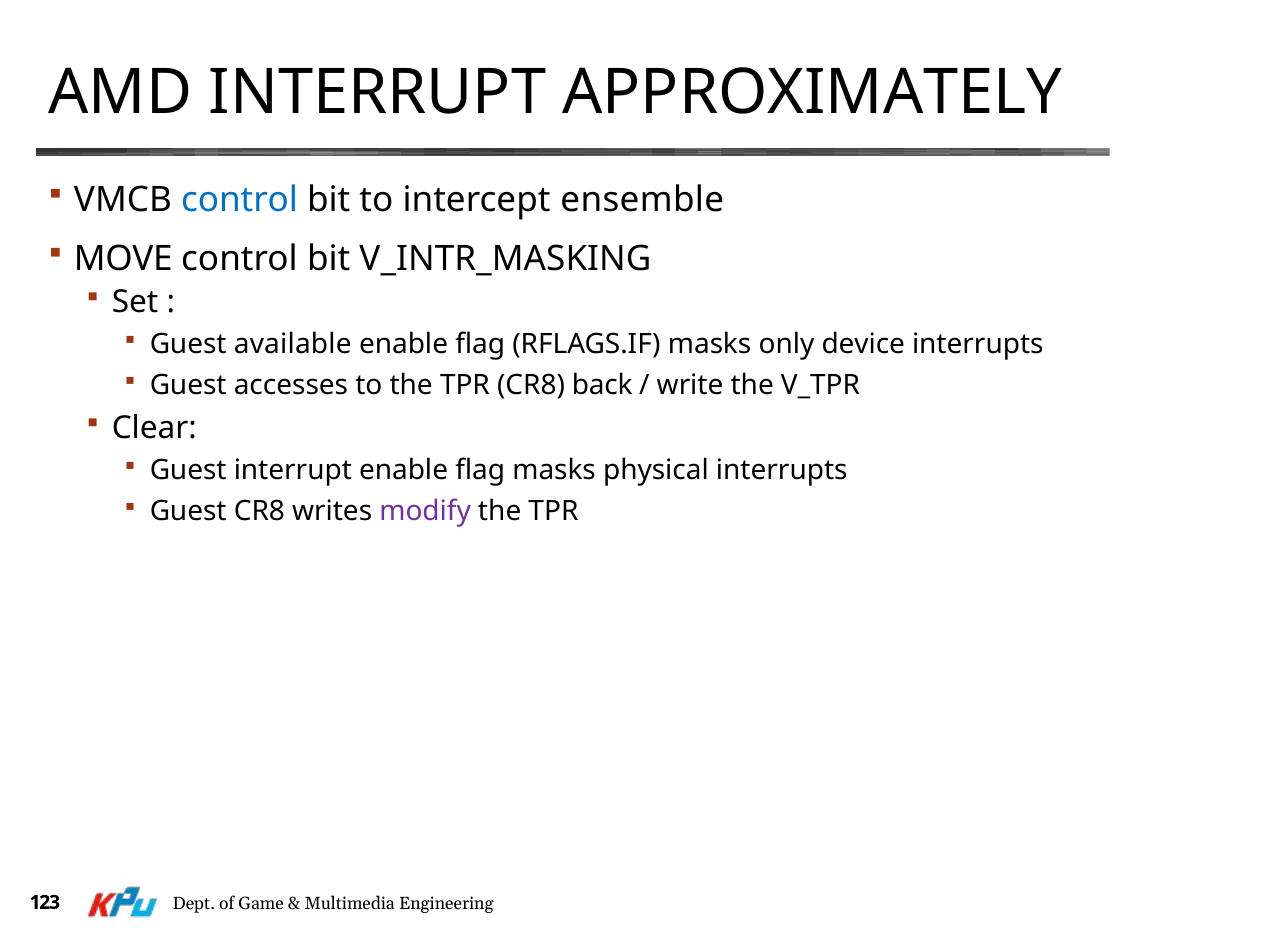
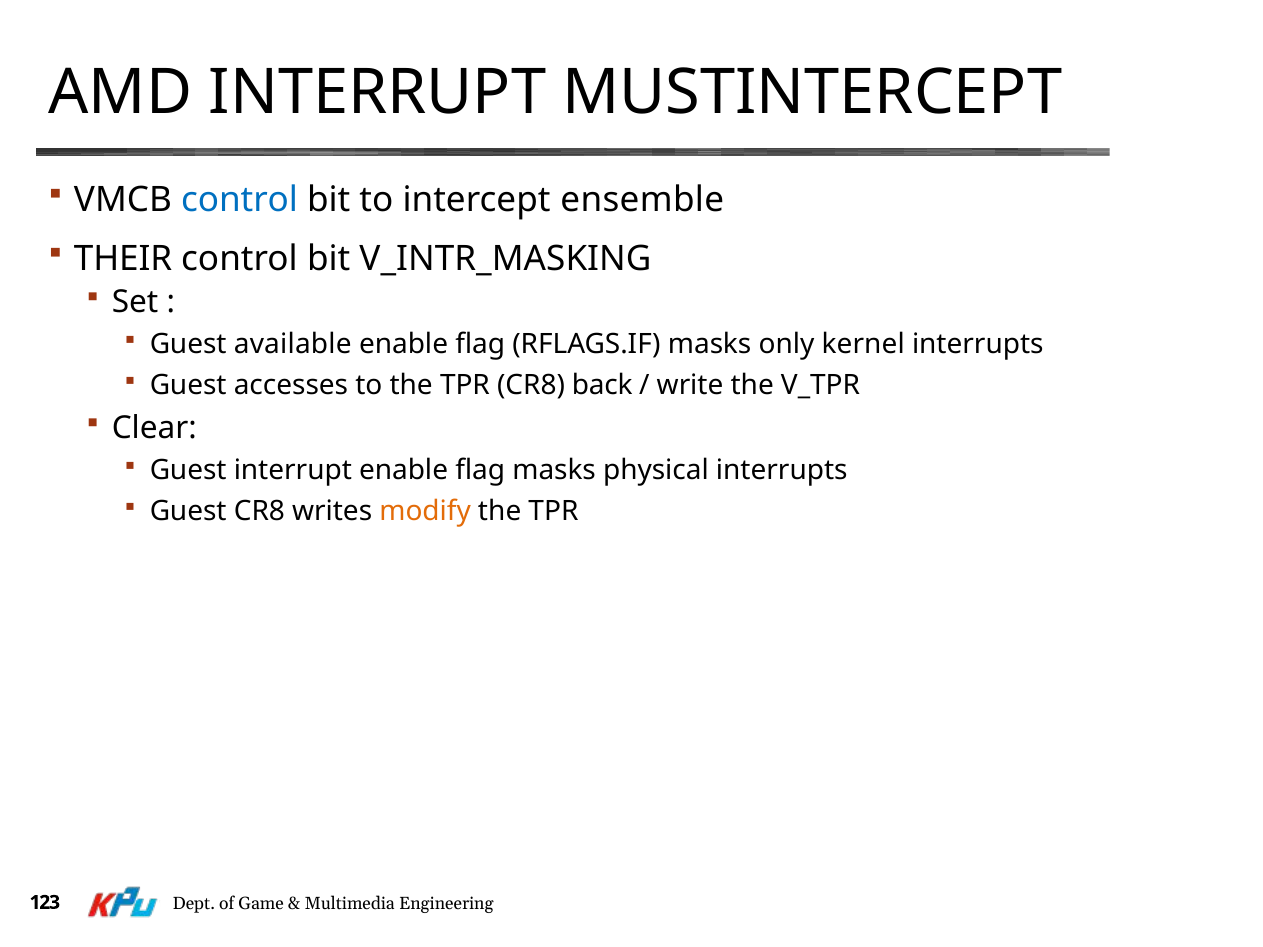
APPROXIMATELY: APPROXIMATELY -> MUSTINTERCEPT
MOVE: MOVE -> THEIR
device: device -> kernel
modify colour: purple -> orange
